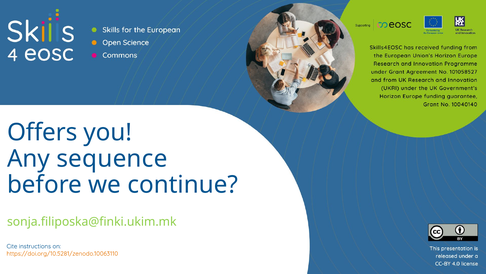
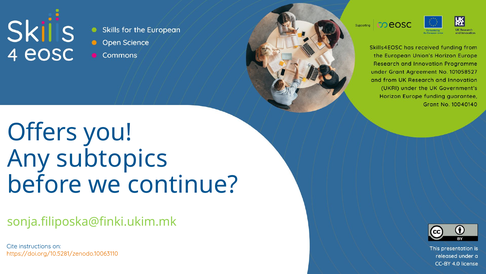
sequence: sequence -> subtopics
